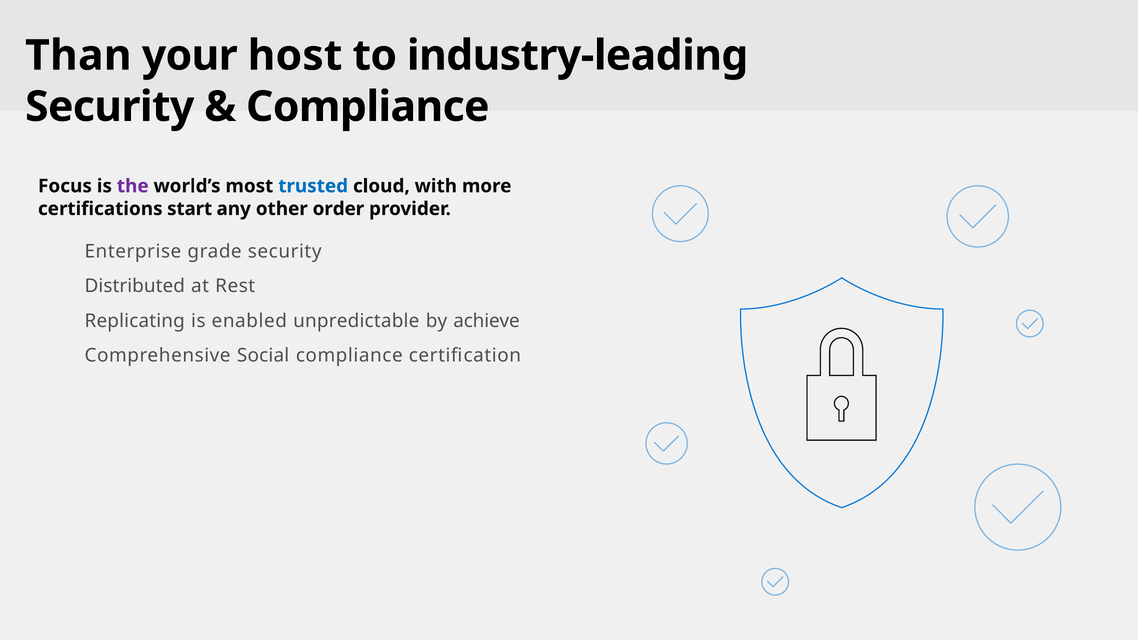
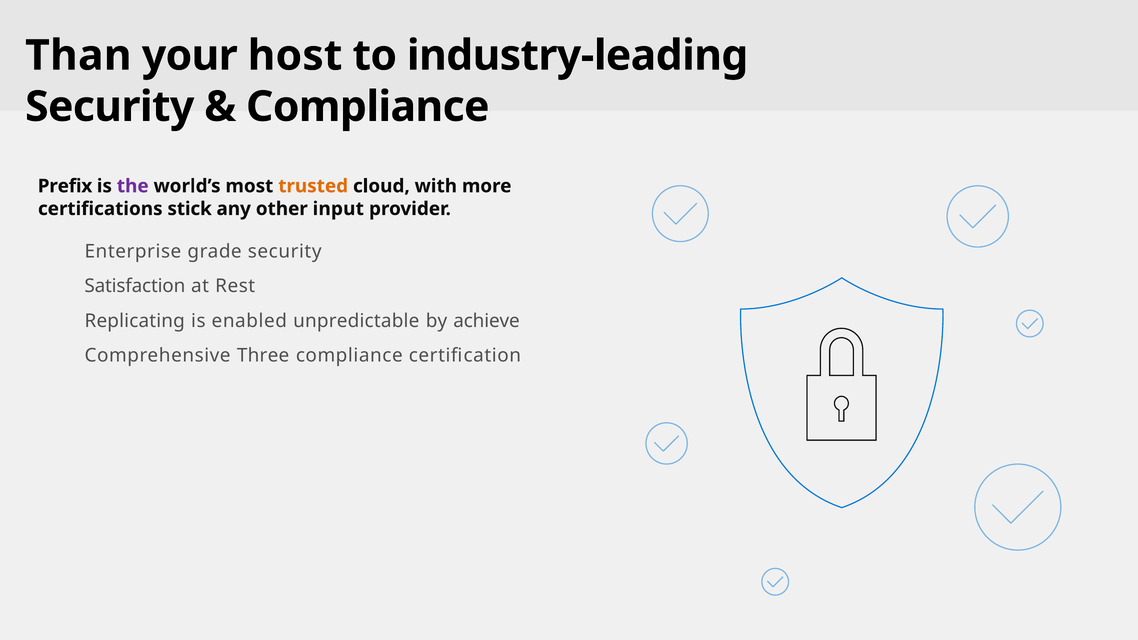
Focus: Focus -> Prefix
trusted colour: blue -> orange
start: start -> stick
order: order -> input
Distributed: Distributed -> Satisfaction
Social: Social -> Three
